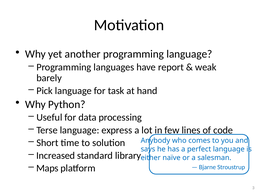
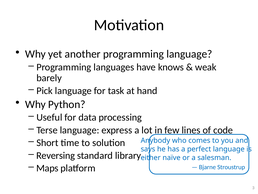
report: report -> knows
Increased: Increased -> Reversing
